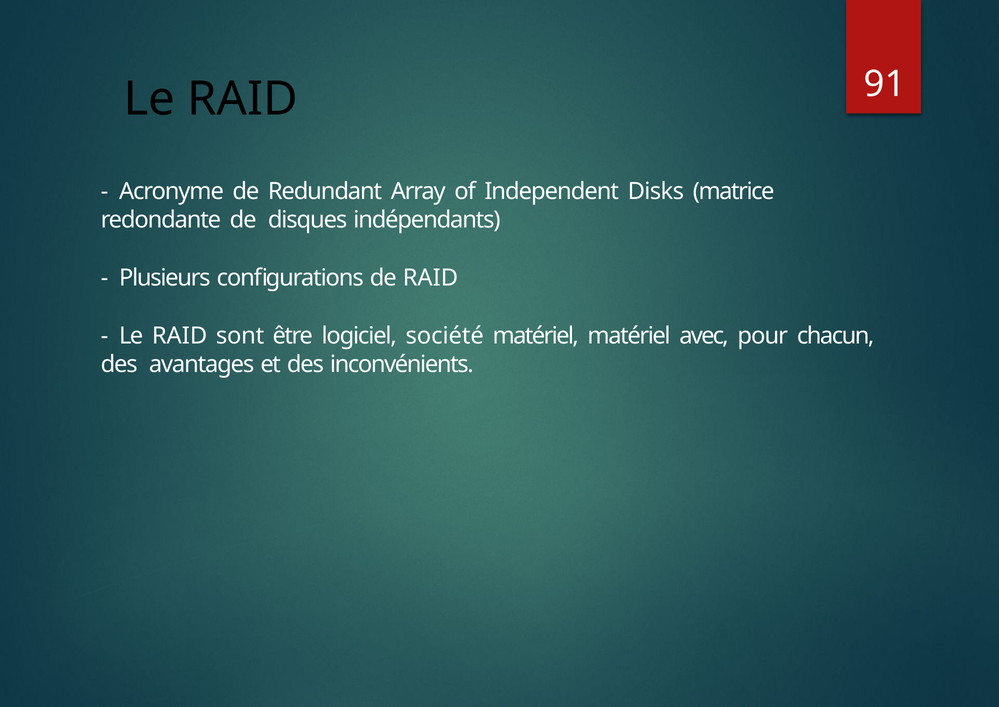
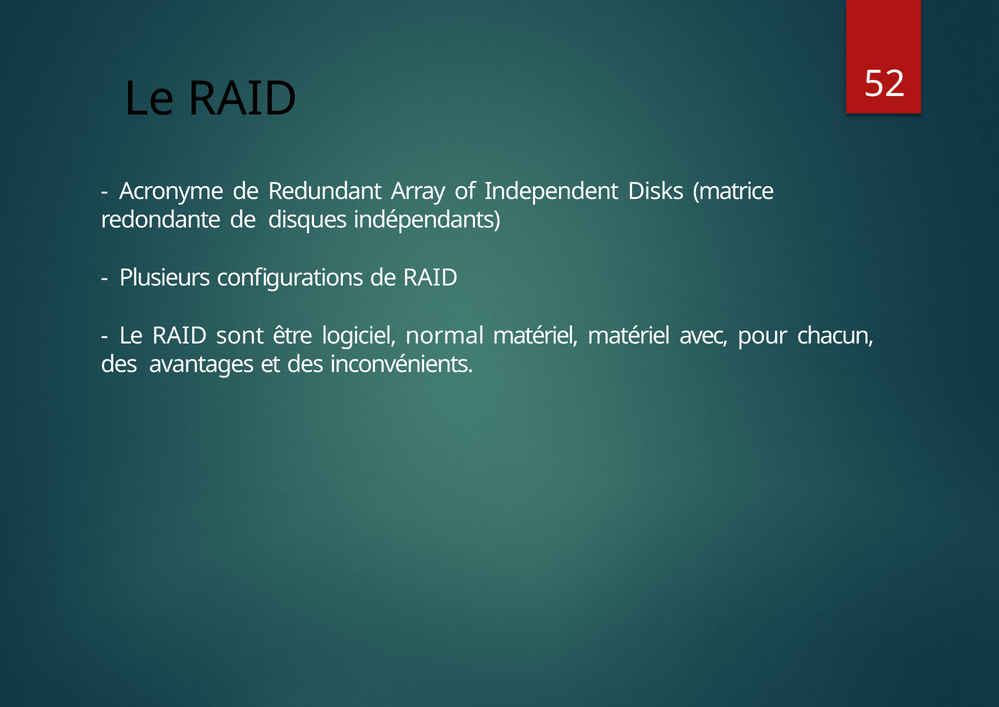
91: 91 -> 52
société: société -> normal
